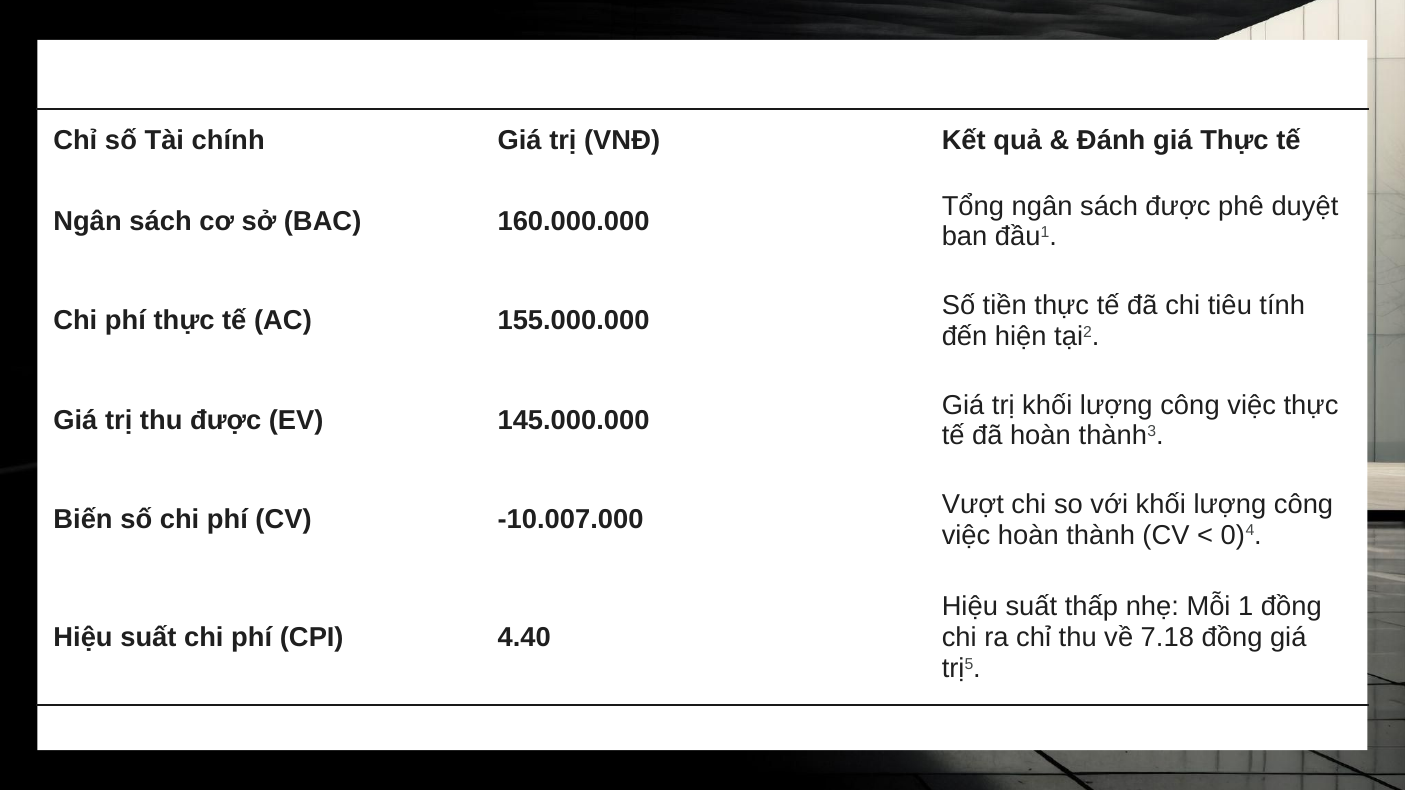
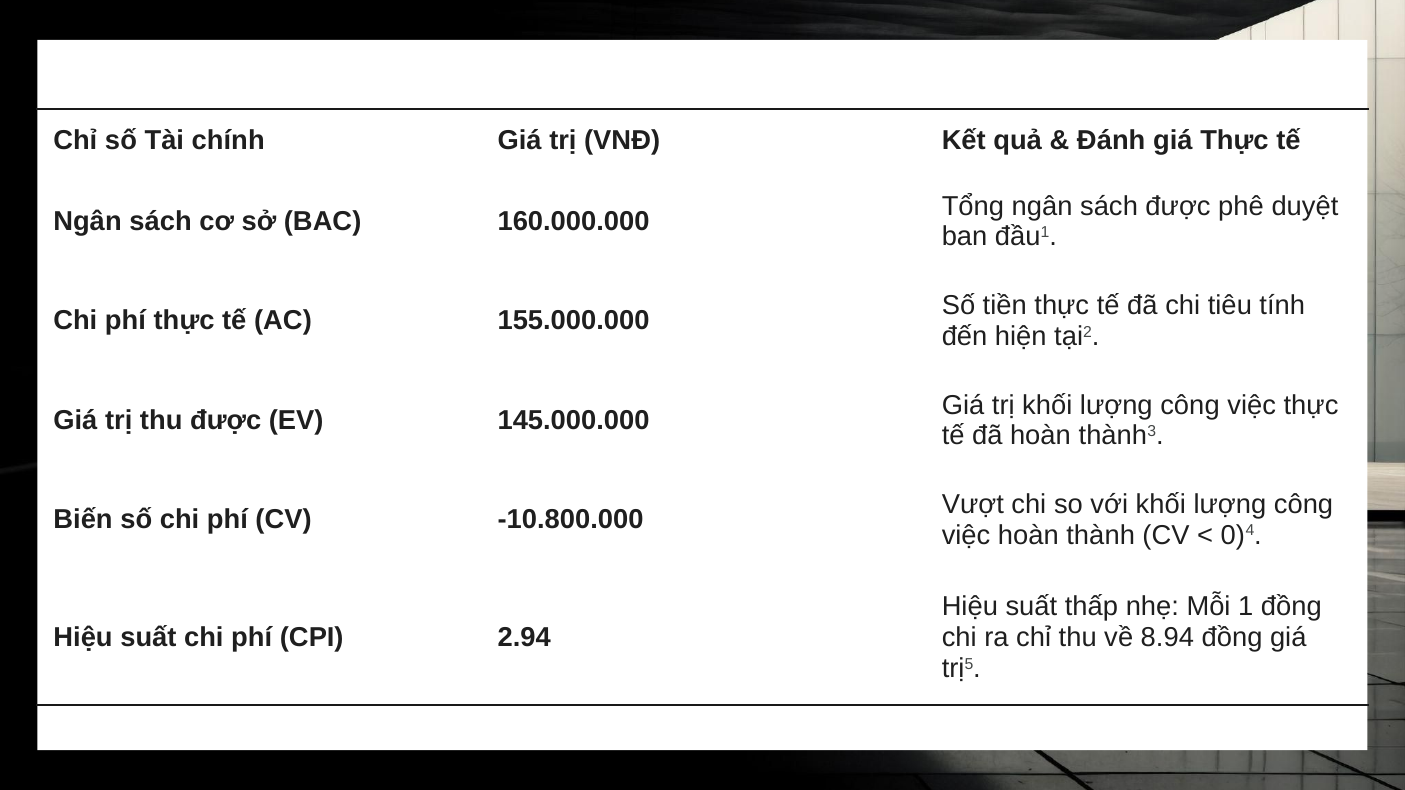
-10.007.000: -10.007.000 -> -10.800.000
4.40: 4.40 -> 2.94
7.18: 7.18 -> 8.94
